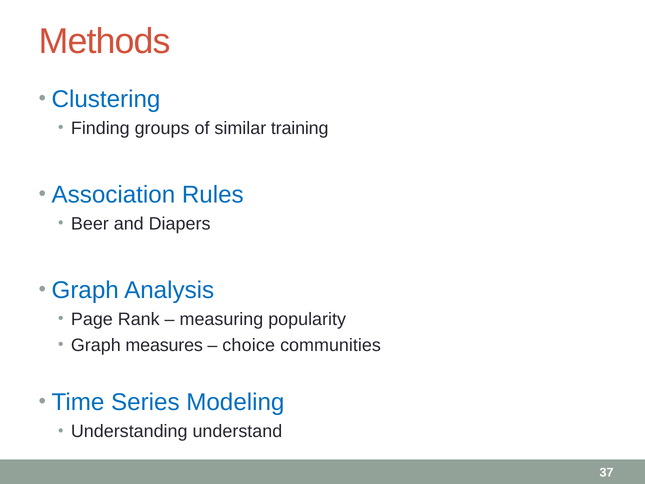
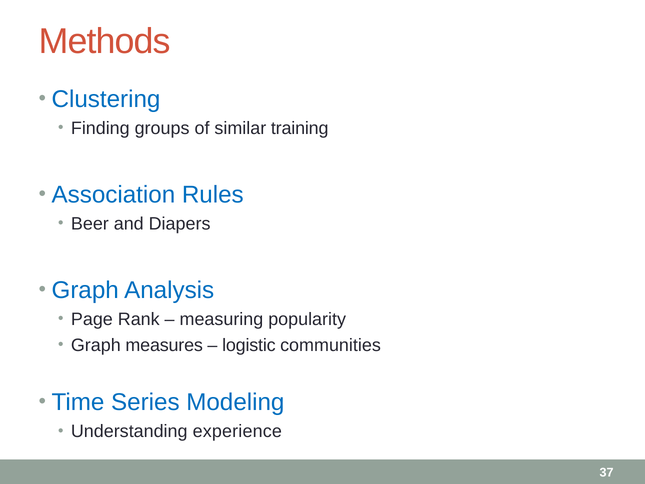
choice: choice -> logistic
understand: understand -> experience
